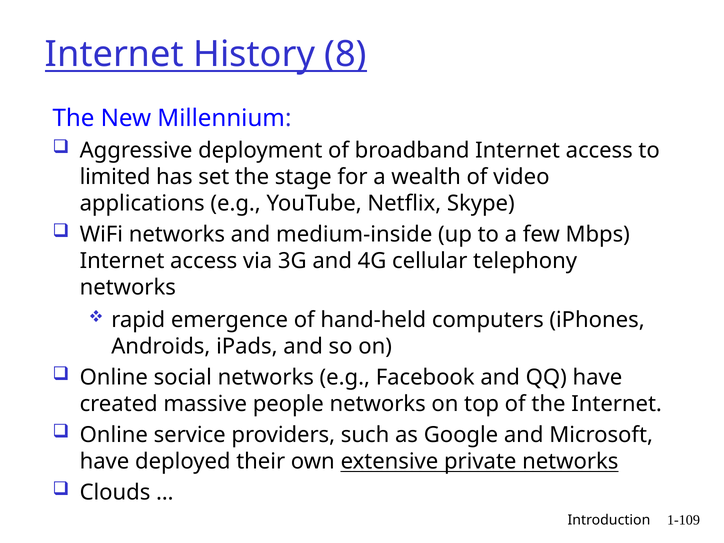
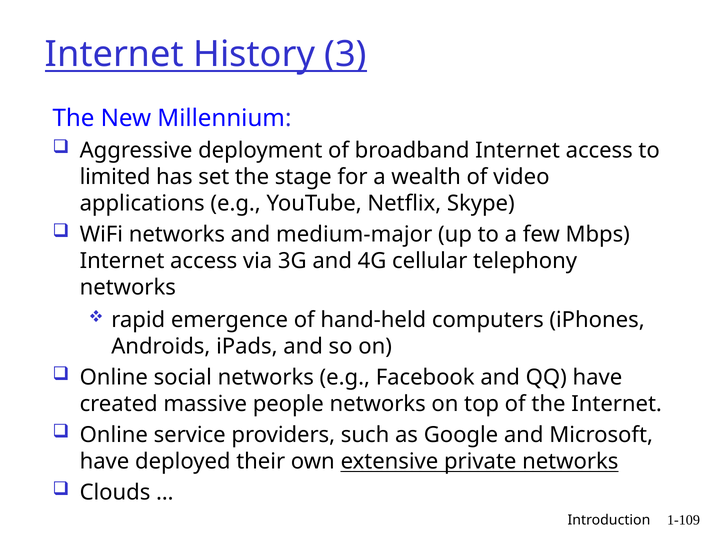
8: 8 -> 3
medium-inside: medium-inside -> medium-major
